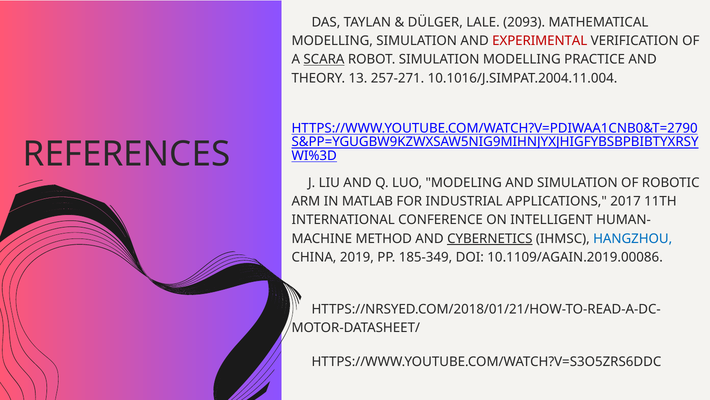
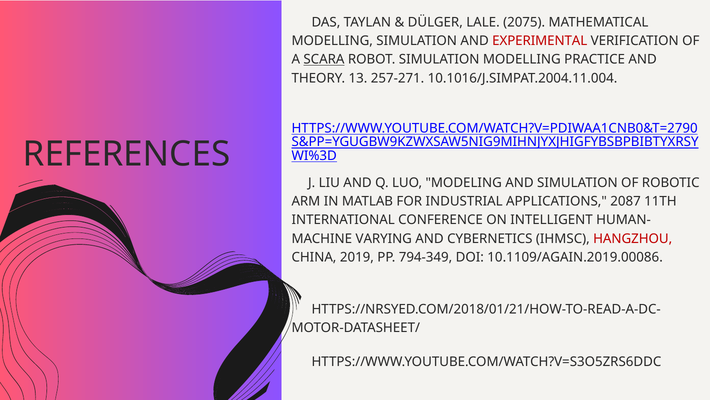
2093: 2093 -> 2075
2017: 2017 -> 2087
METHOD: METHOD -> VARYING
CYBERNETICS underline: present -> none
HANGZHOU colour: blue -> red
185-349: 185-349 -> 794-349
